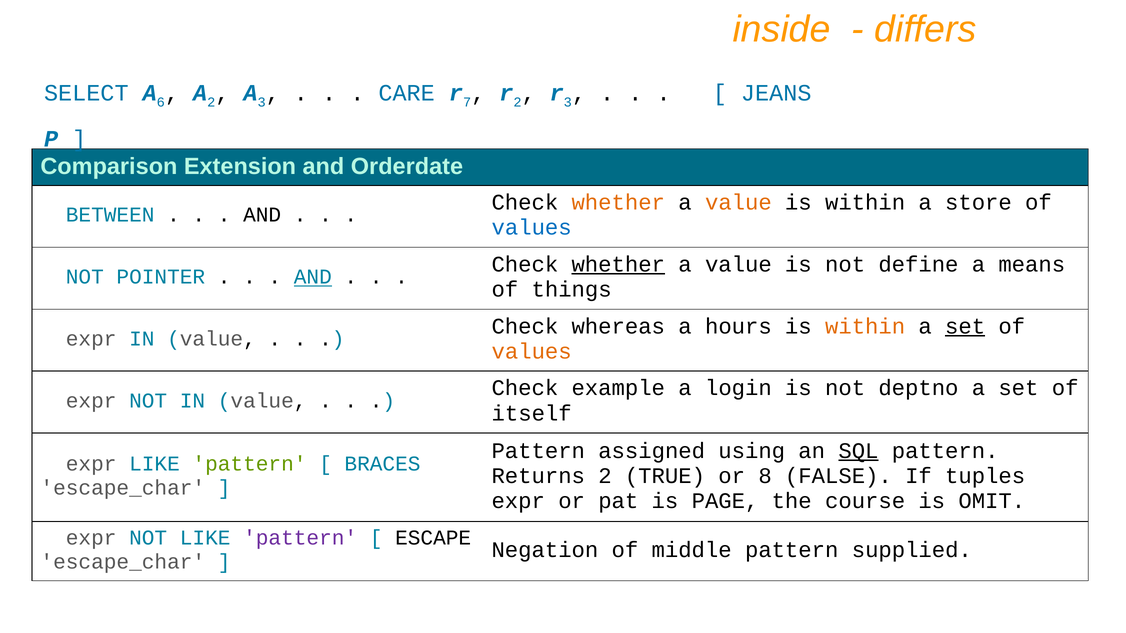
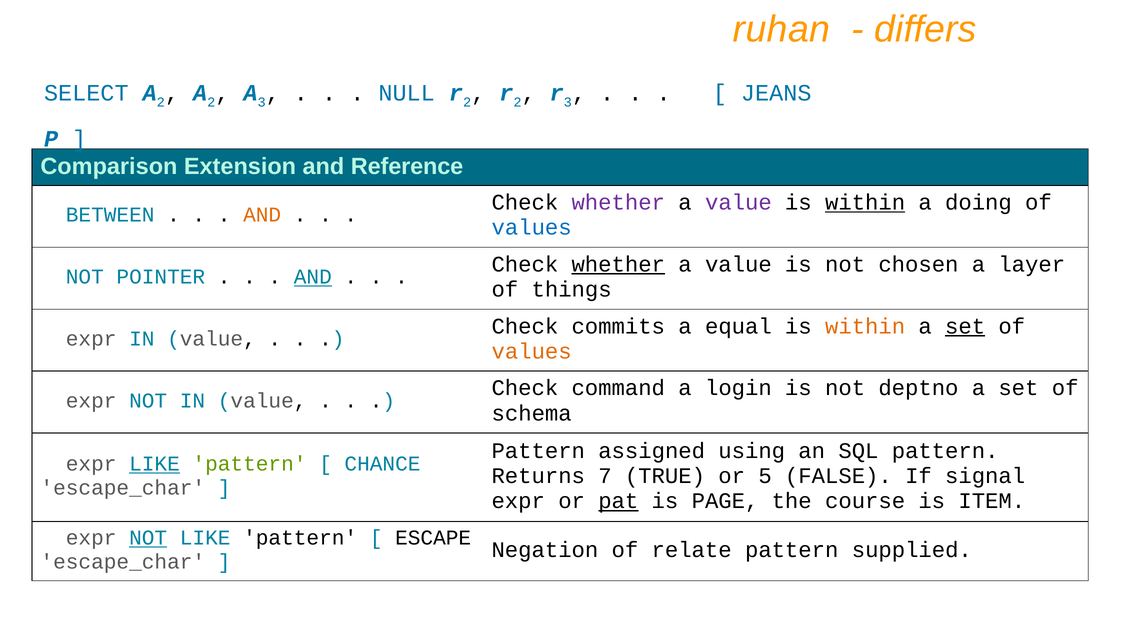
inside: inside -> ruhan
SELECT A 6: 6 -> 2
CARE: CARE -> NULL
7 at (467, 102): 7 -> 2
Orderdate: Orderdate -> Reference
whether at (618, 202) colour: orange -> purple
value at (738, 202) colour: orange -> purple
within at (865, 202) underline: none -> present
store: store -> doing
AND at (262, 215) colour: black -> orange
define: define -> chosen
means: means -> layer
whereas: whereas -> commits
hours: hours -> equal
example: example -> command
itself: itself -> schema
SQL underline: present -> none
LIKE at (154, 464) underline: none -> present
BRACES: BRACES -> CHANCE
Returns 2: 2 -> 7
8: 8 -> 5
tuples: tuples -> signal
pat underline: none -> present
OMIT: OMIT -> ITEM
NOT at (148, 538) underline: none -> present
pattern at (300, 538) colour: purple -> black
middle: middle -> relate
